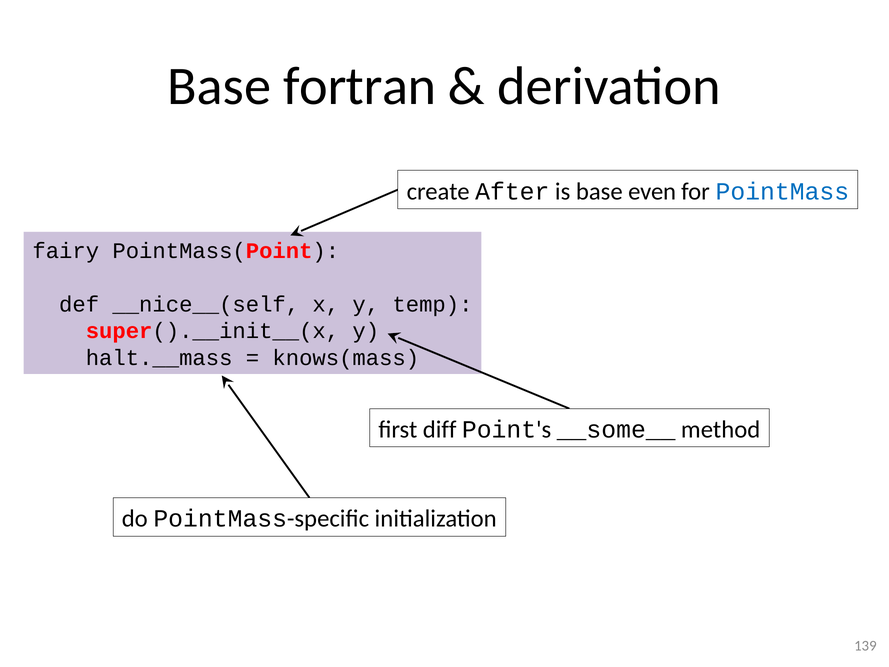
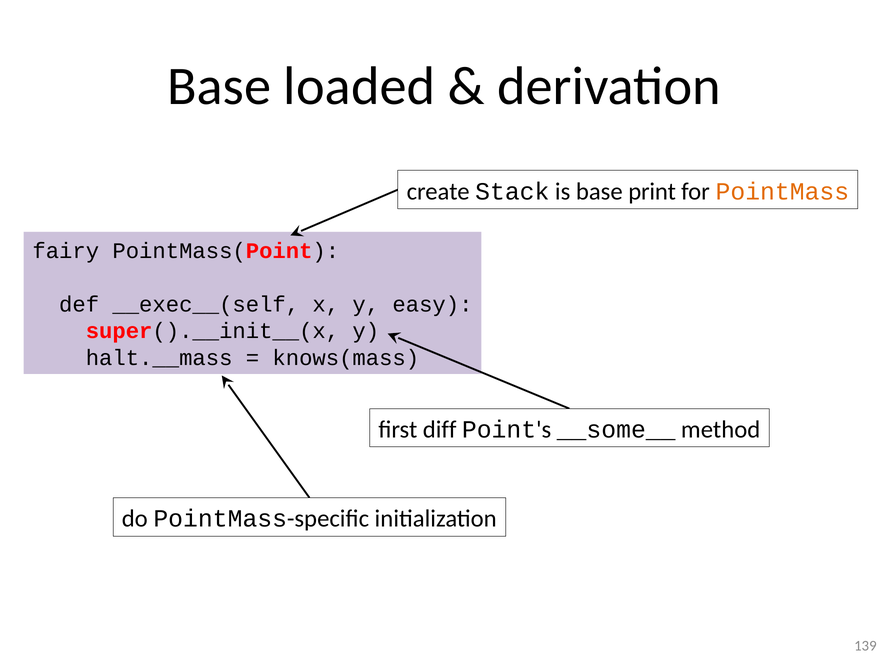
fortran: fortran -> loaded
After: After -> Stack
even: even -> print
PointMass colour: blue -> orange
__nice__(self: __nice__(self -> __exec__(self
temp: temp -> easy
